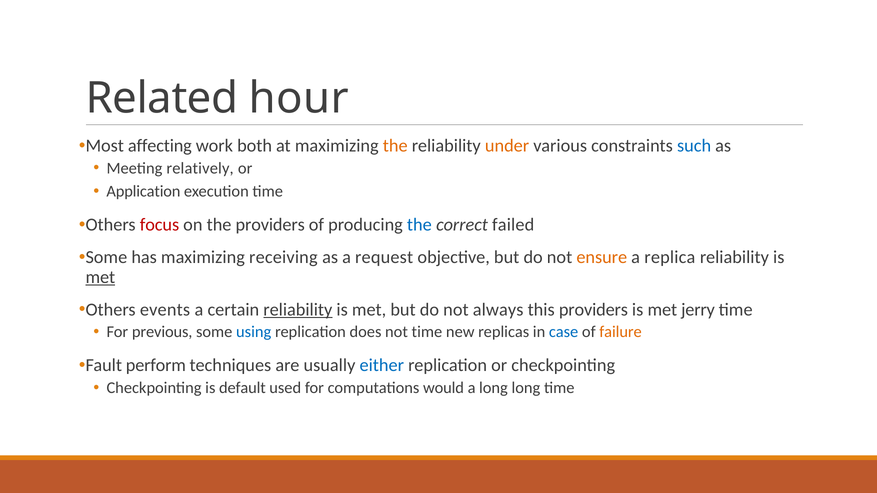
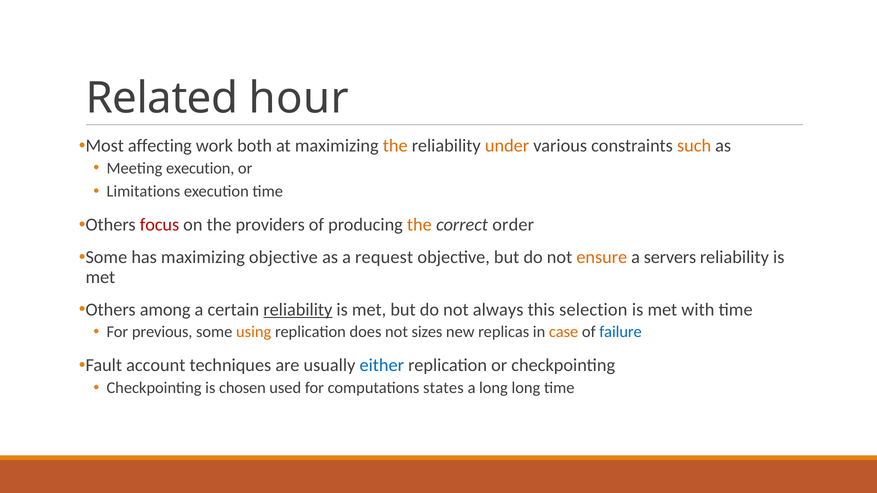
such colour: blue -> orange
Meeting relatively: relatively -> execution
Application: Application -> Limitations
the at (419, 225) colour: blue -> orange
failed: failed -> order
maximizing receiving: receiving -> objective
replica: replica -> servers
met at (100, 277) underline: present -> none
events: events -> among
this providers: providers -> selection
jerry: jerry -> with
using colour: blue -> orange
not time: time -> sizes
case colour: blue -> orange
failure colour: orange -> blue
perform: perform -> account
default: default -> chosen
would: would -> states
